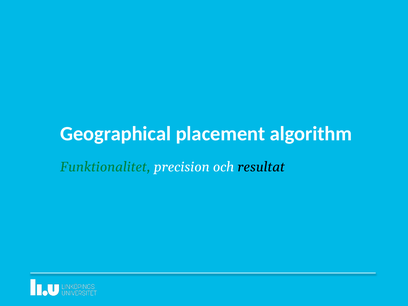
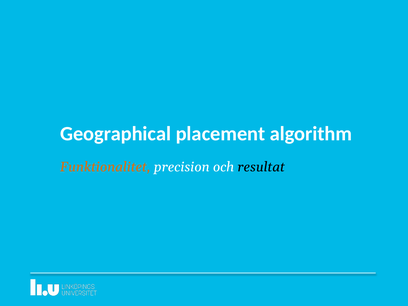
Funktionalitet colour: green -> orange
